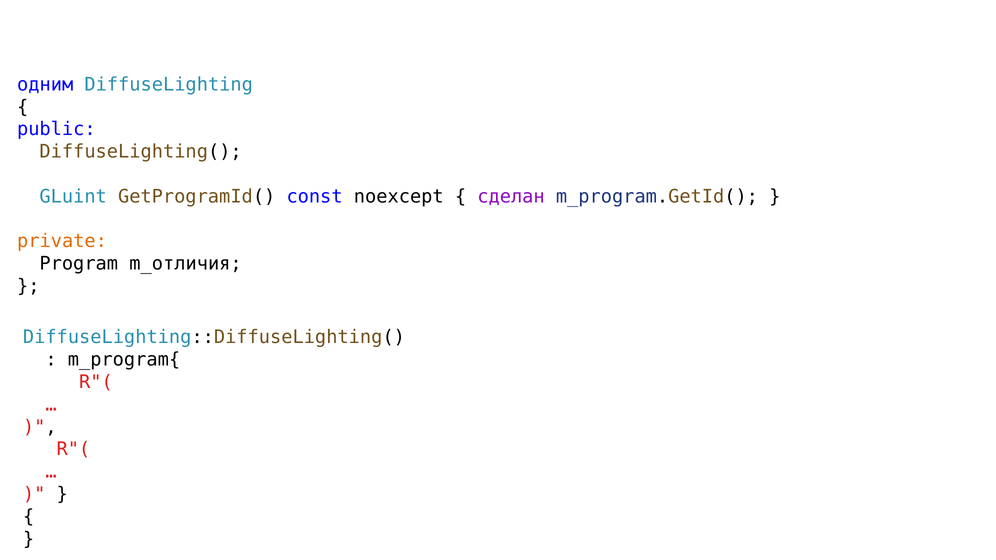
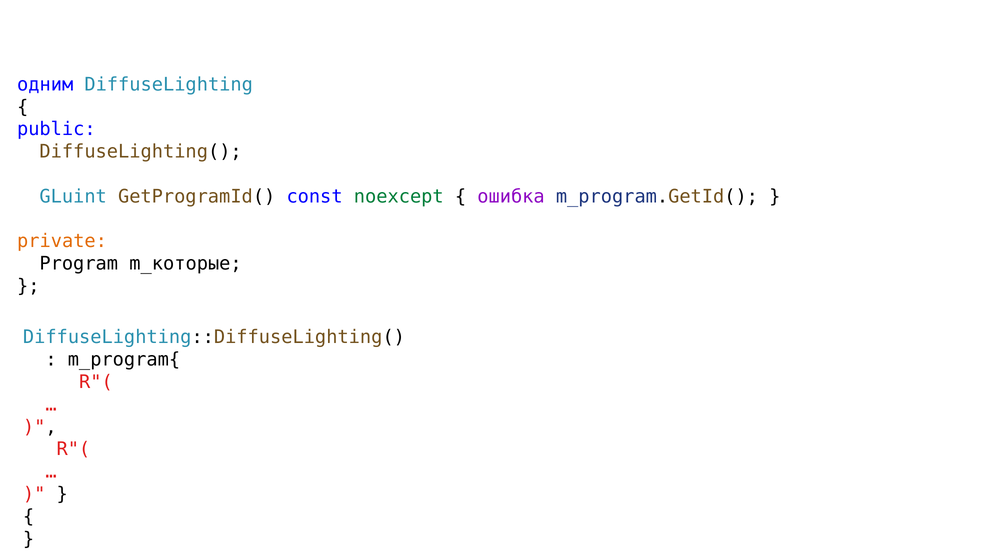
noexcept colour: black -> green
сделан: сделан -> ошибка
m_отличия: m_отличия -> m_которые
